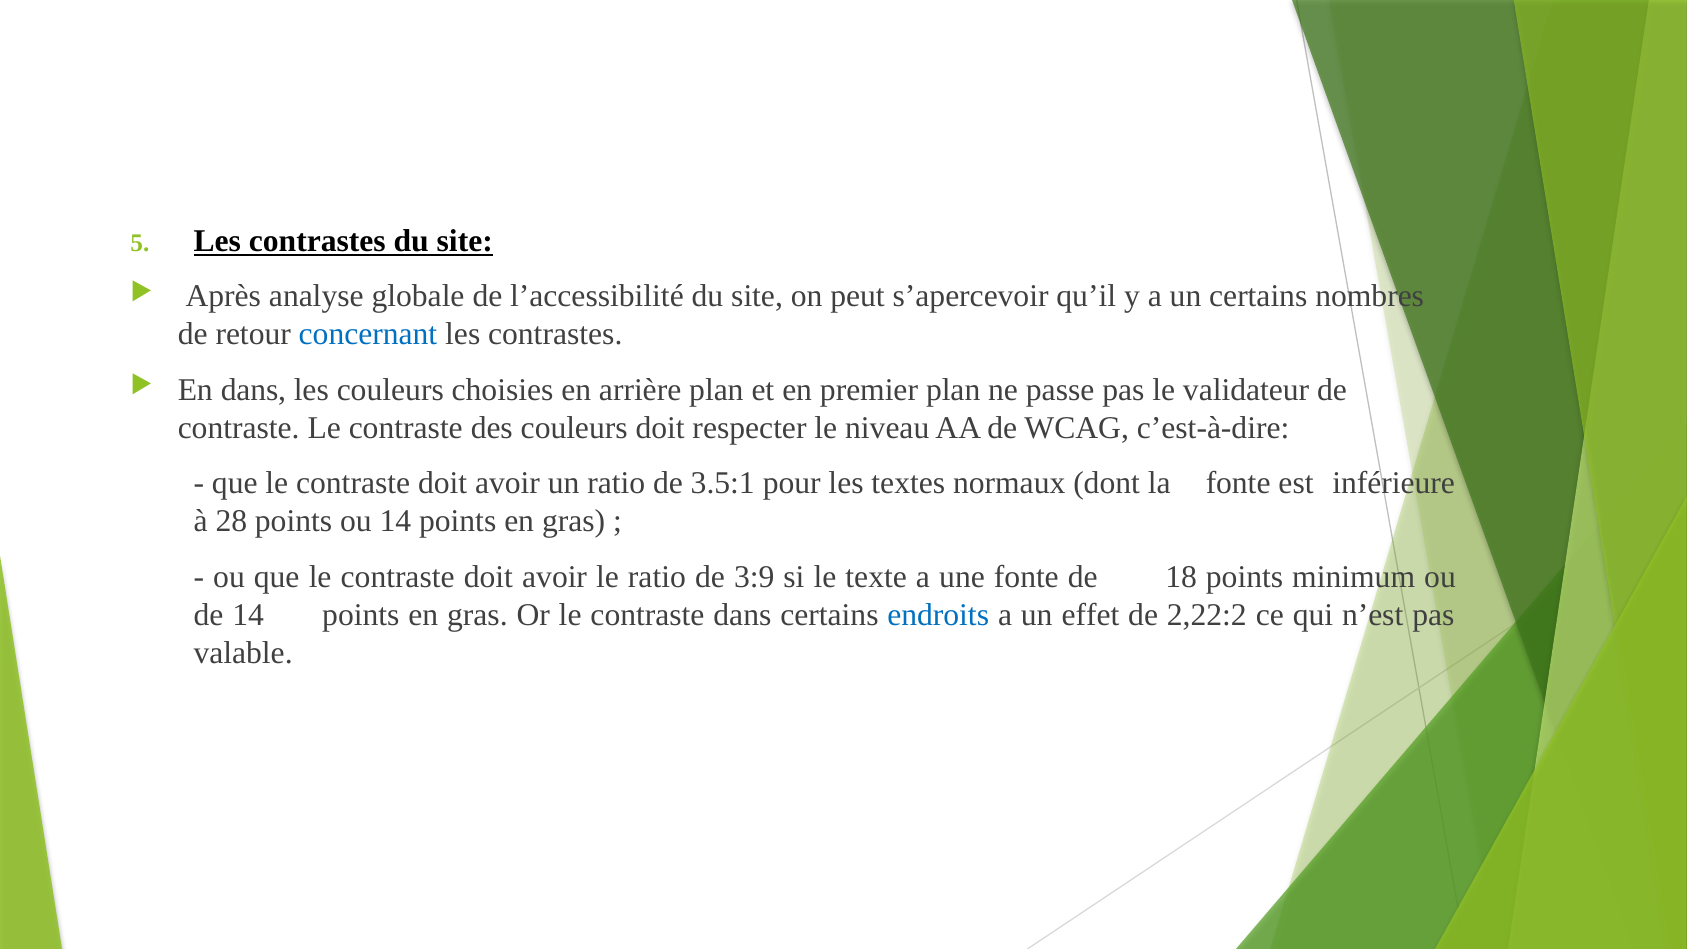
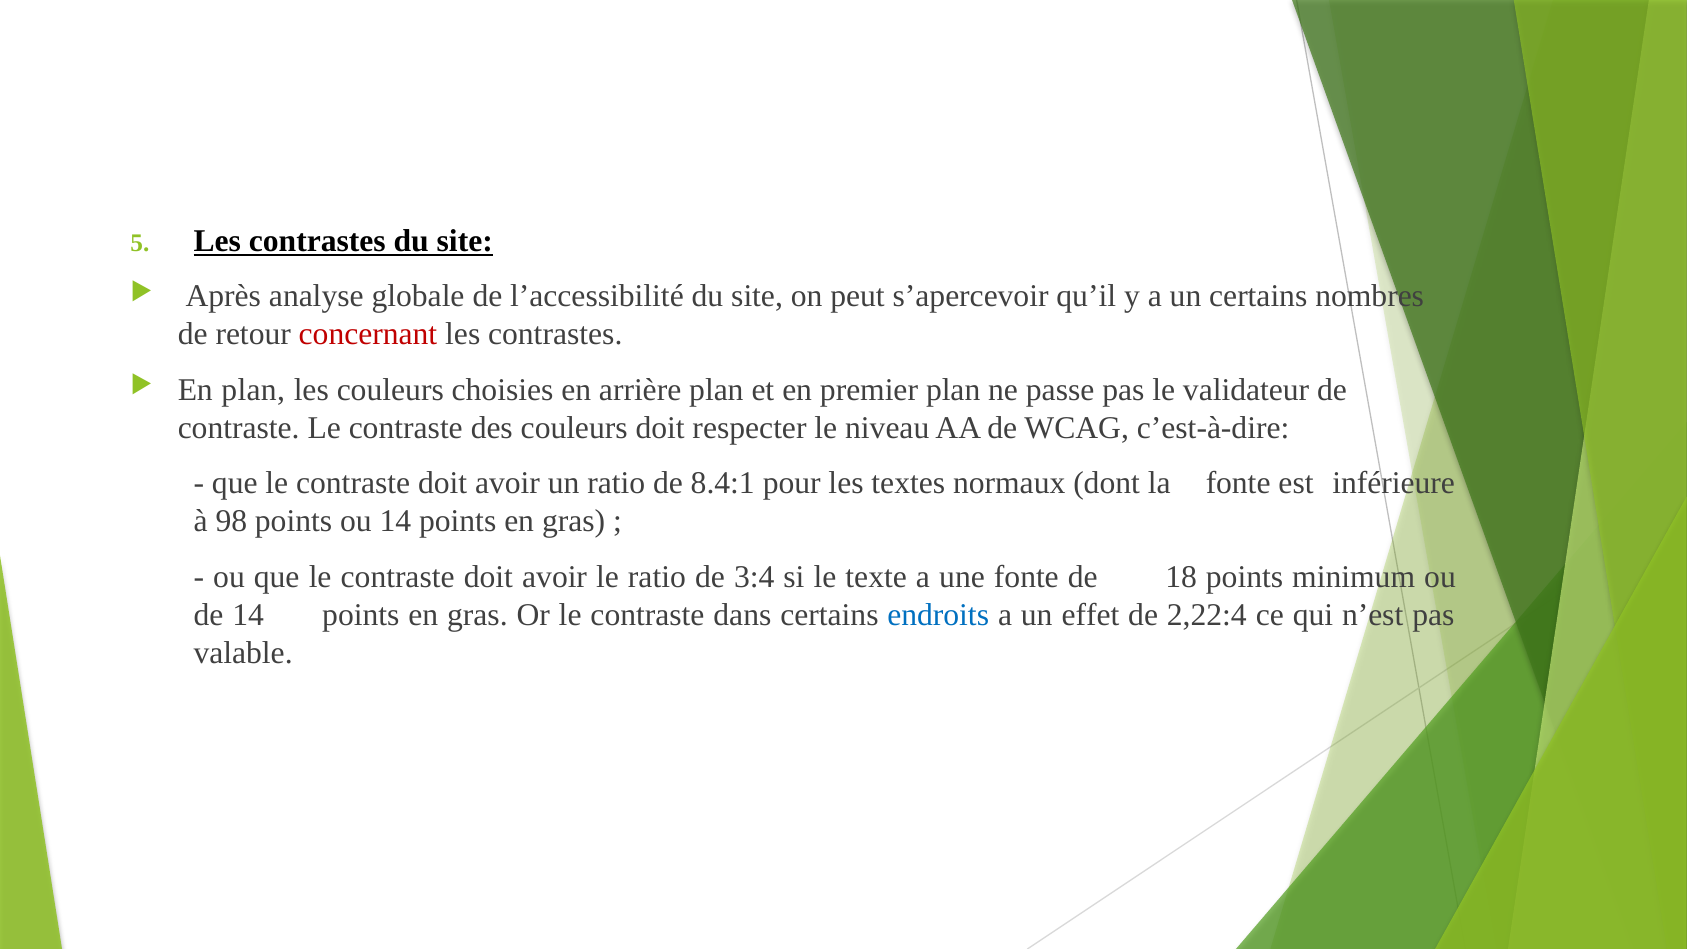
concernant colour: blue -> red
En dans: dans -> plan
3.5:1: 3.5:1 -> 8.4:1
28: 28 -> 98
3:9: 3:9 -> 3:4
2,22:2: 2,22:2 -> 2,22:4
